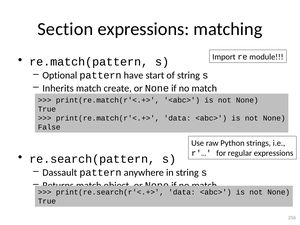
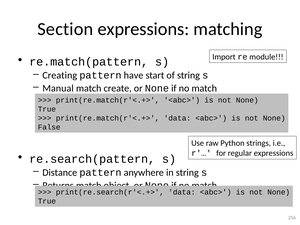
Optional: Optional -> Creating
Inherits: Inherits -> Manual
Dassault: Dassault -> Distance
